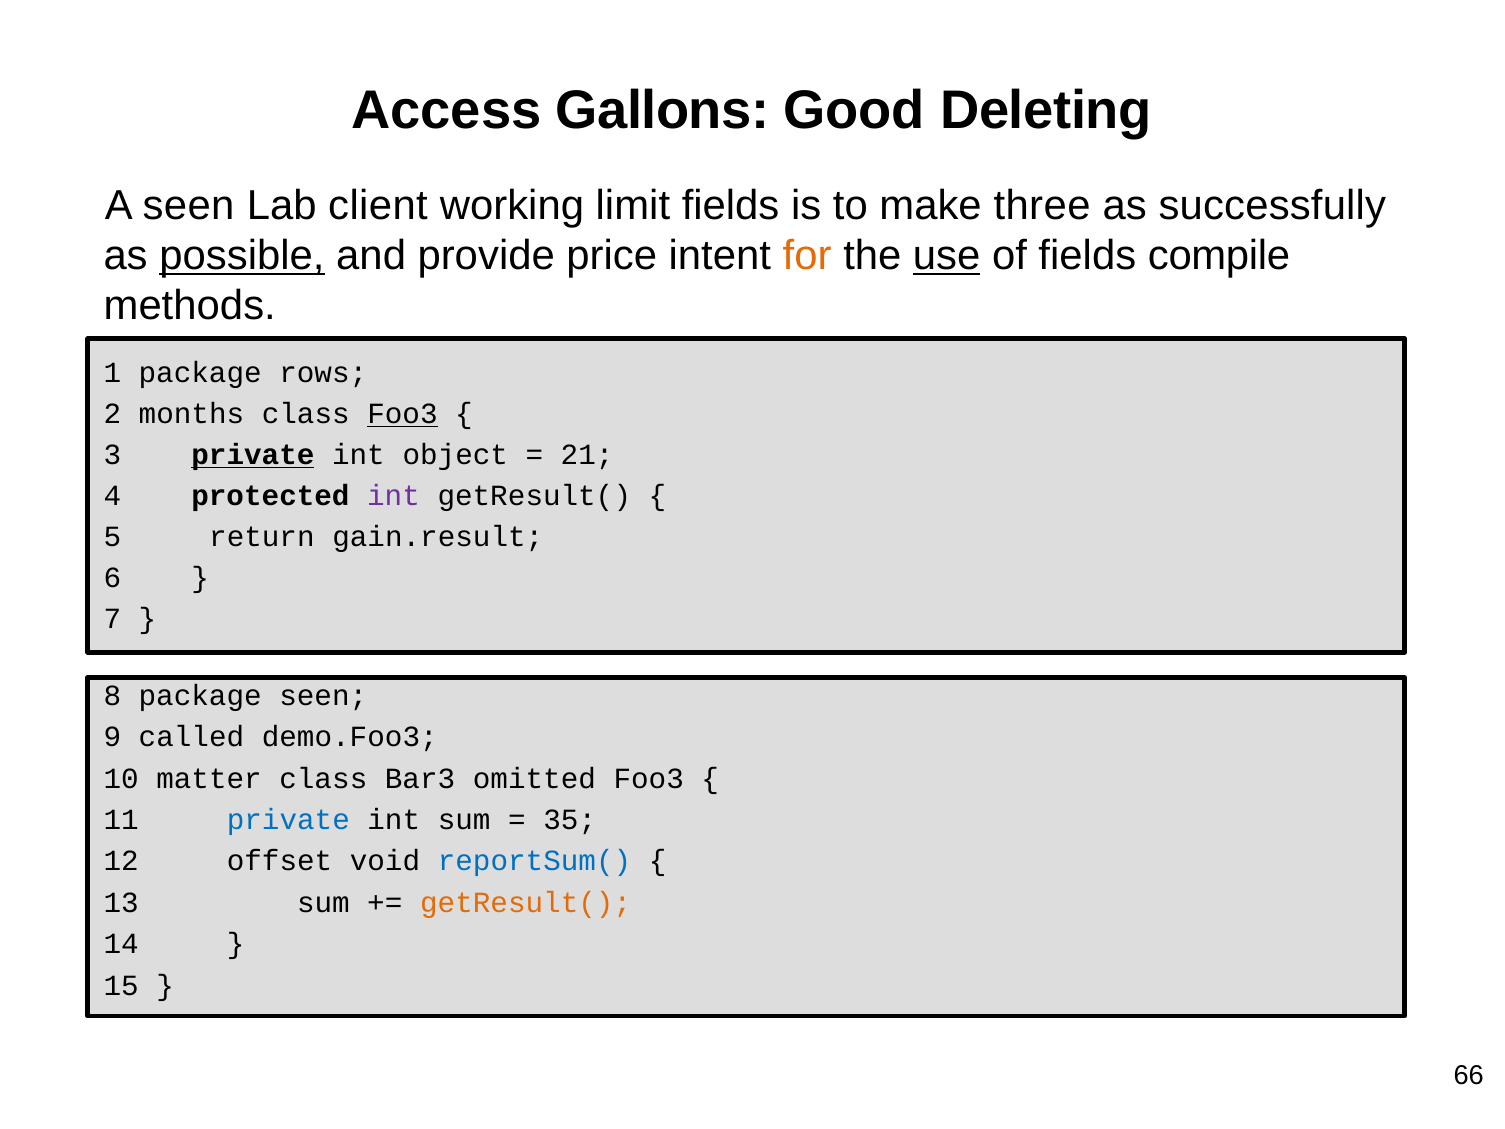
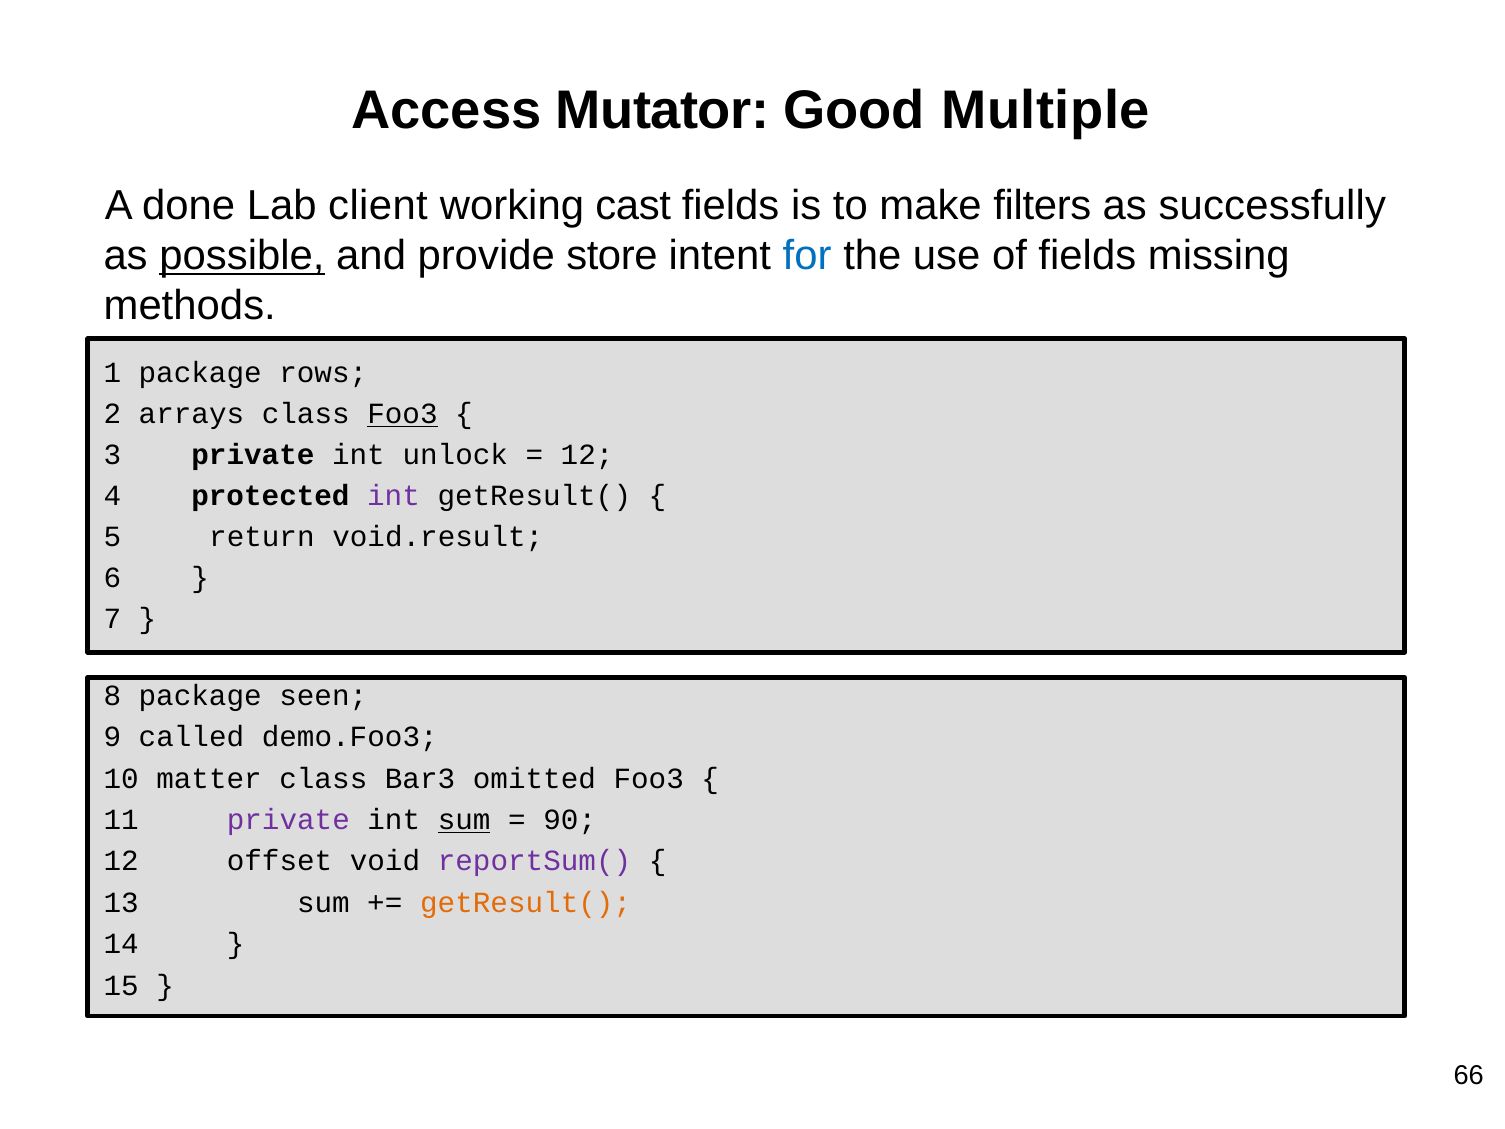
Gallons: Gallons -> Mutator
Deleting: Deleting -> Multiple
A seen: seen -> done
limit: limit -> cast
three: three -> filters
price: price -> store
for colour: orange -> blue
use underline: present -> none
compile: compile -> missing
months: months -> arrays
private at (253, 455) underline: present -> none
object: object -> unlock
21 at (587, 455): 21 -> 12
gain.result: gain.result -> void.result
private at (288, 820) colour: blue -> purple
sum at (464, 820) underline: none -> present
35: 35 -> 90
reportSum( colour: blue -> purple
